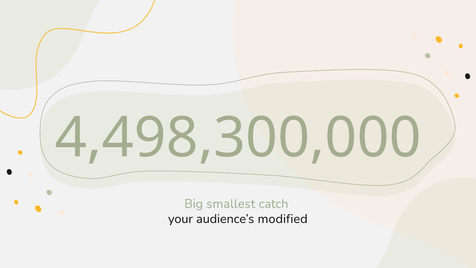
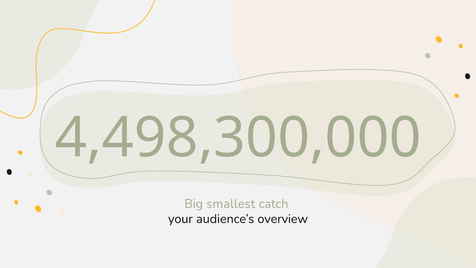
modified: modified -> overview
